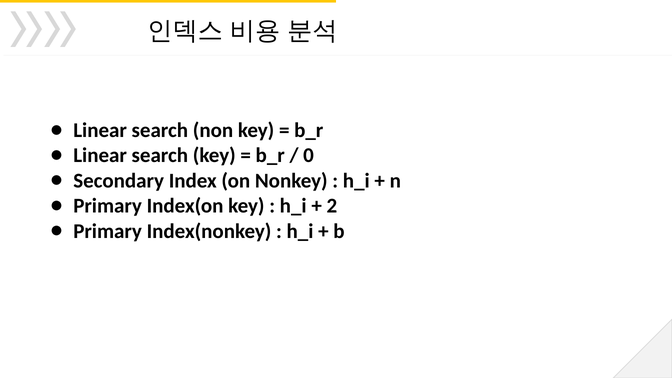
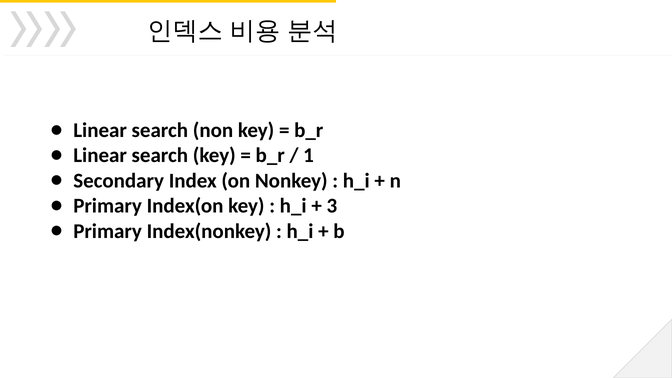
0: 0 -> 1
2: 2 -> 3
